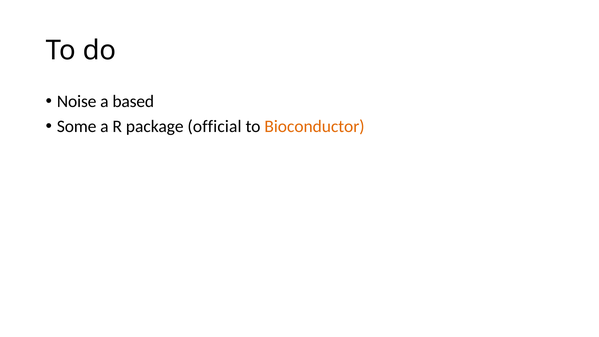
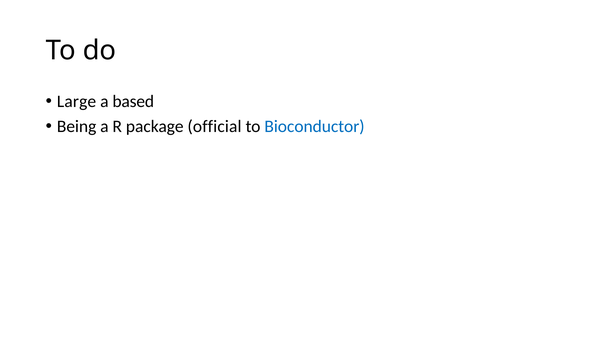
Noise: Noise -> Large
Some: Some -> Being
Bioconductor colour: orange -> blue
